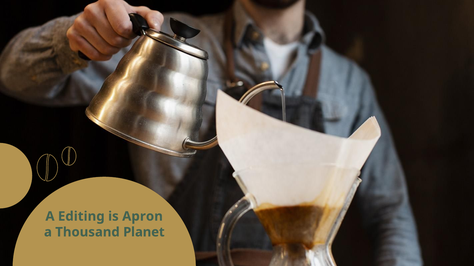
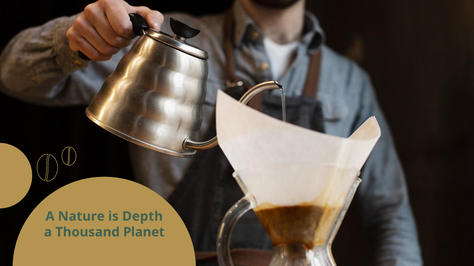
Editing: Editing -> Nature
Apron: Apron -> Depth
